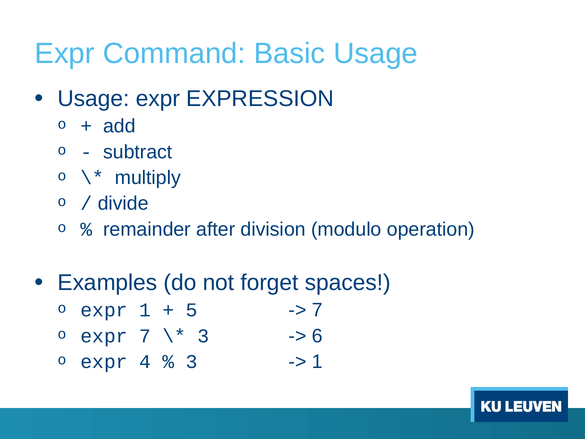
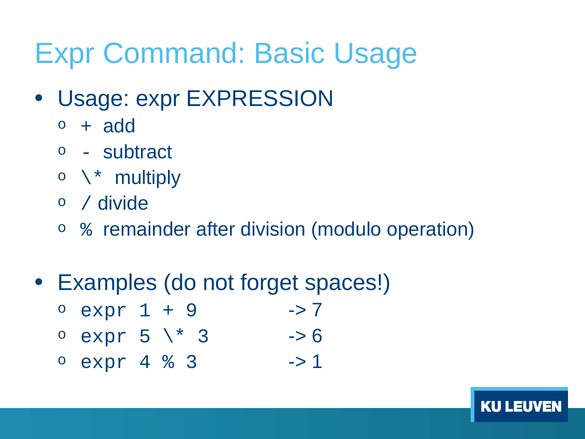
5: 5 -> 9
expr 7: 7 -> 5
